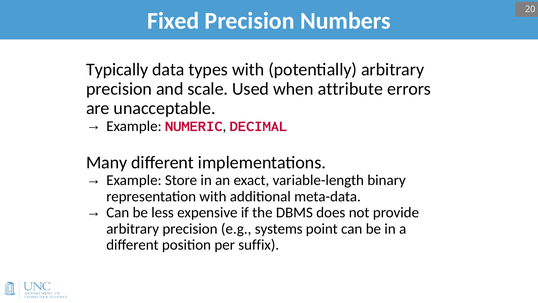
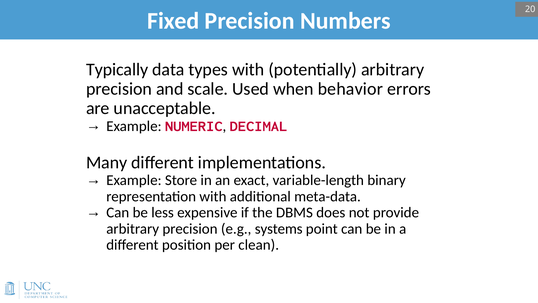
attribute: attribute -> behavior
suffix: suffix -> clean
